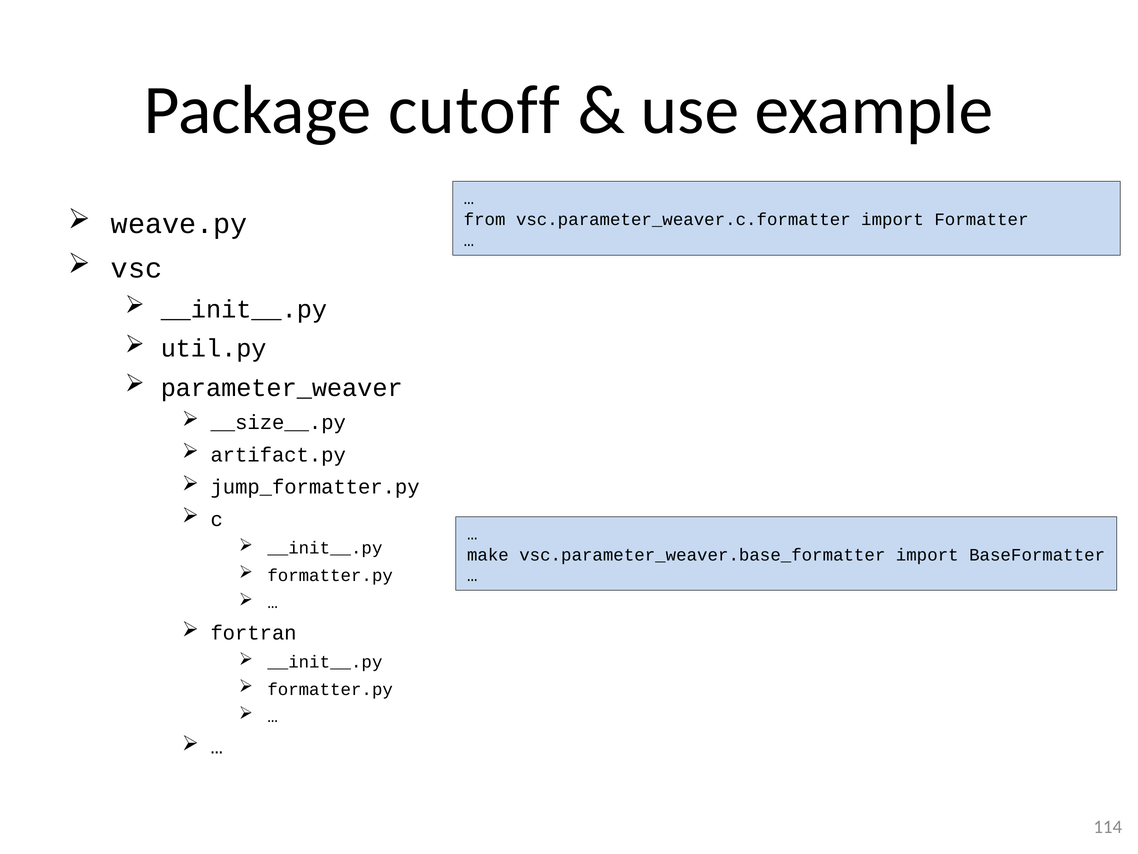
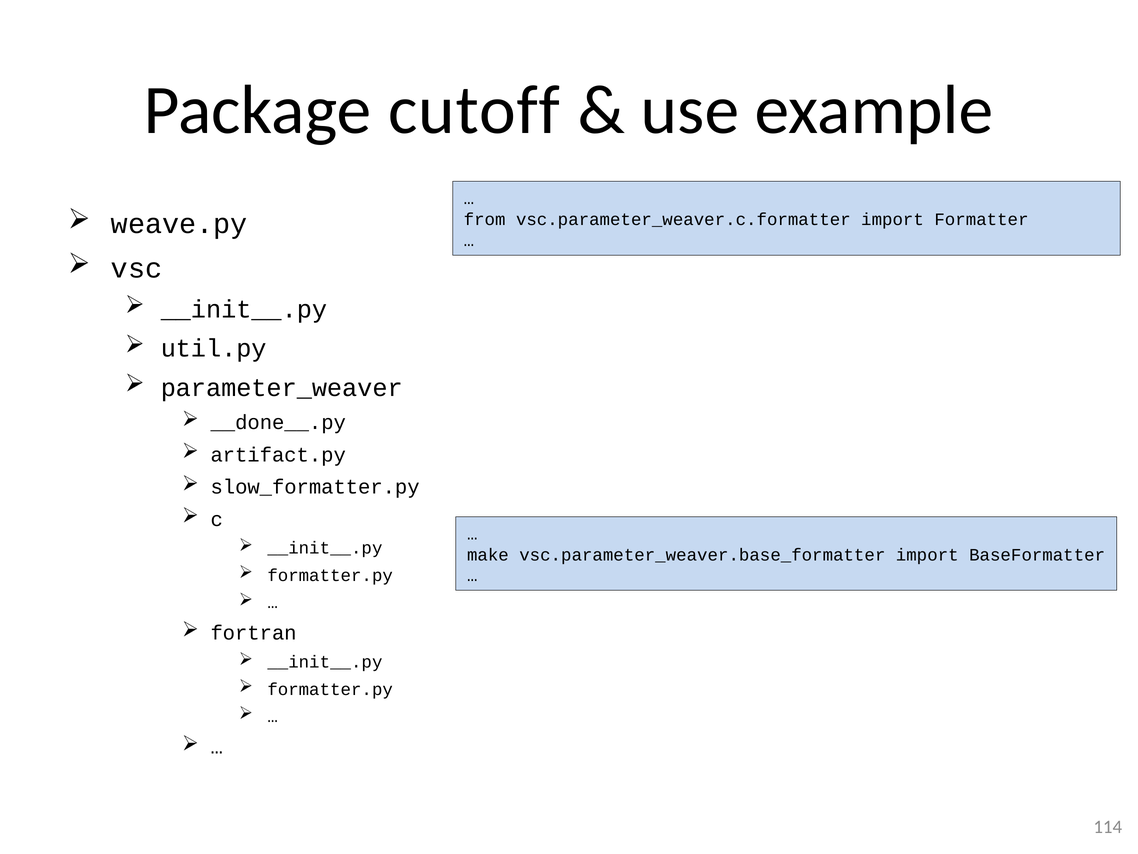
__size__.py: __size__.py -> __done__.py
jump_formatter.py: jump_formatter.py -> slow_formatter.py
